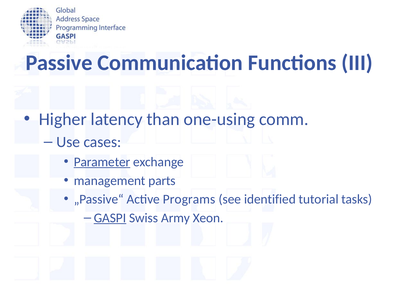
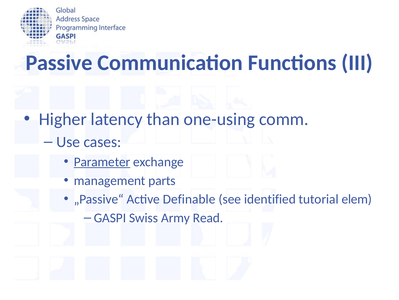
Programs: Programs -> Definable
tasks: tasks -> elem
GASPI underline: present -> none
Xeon: Xeon -> Read
